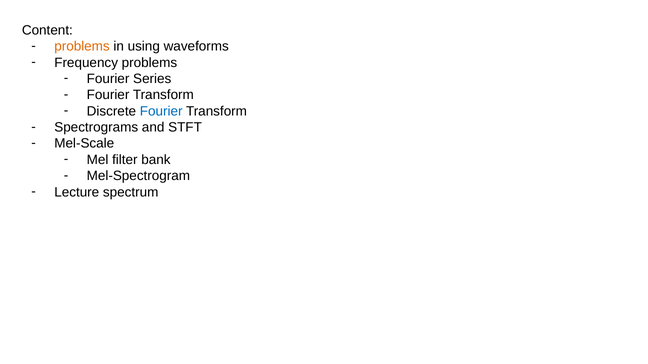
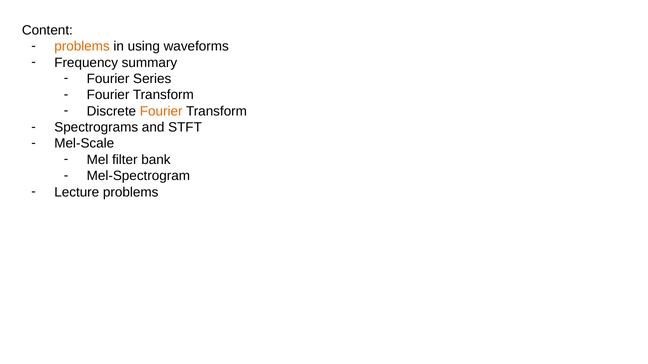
Frequency problems: problems -> summary
Fourier at (161, 111) colour: blue -> orange
Lecture spectrum: spectrum -> problems
